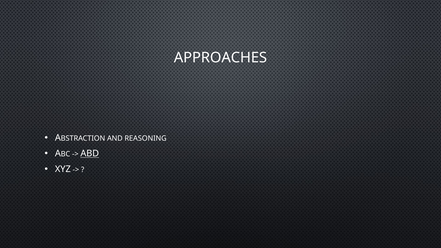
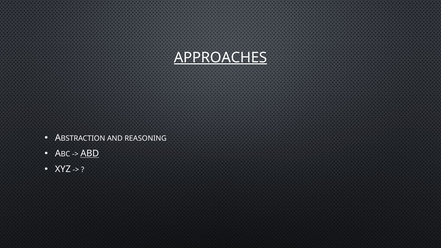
APPROACHES underline: none -> present
